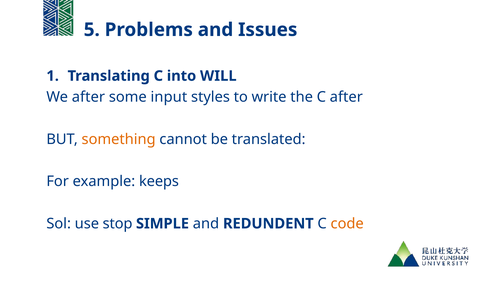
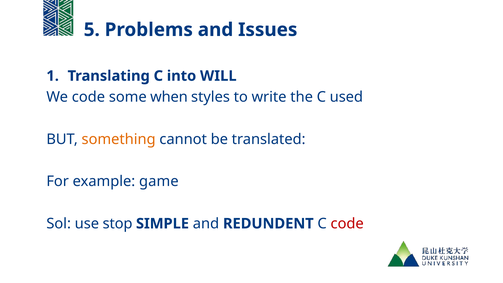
We after: after -> code
input: input -> when
C after: after -> used
keeps: keeps -> game
code at (347, 224) colour: orange -> red
